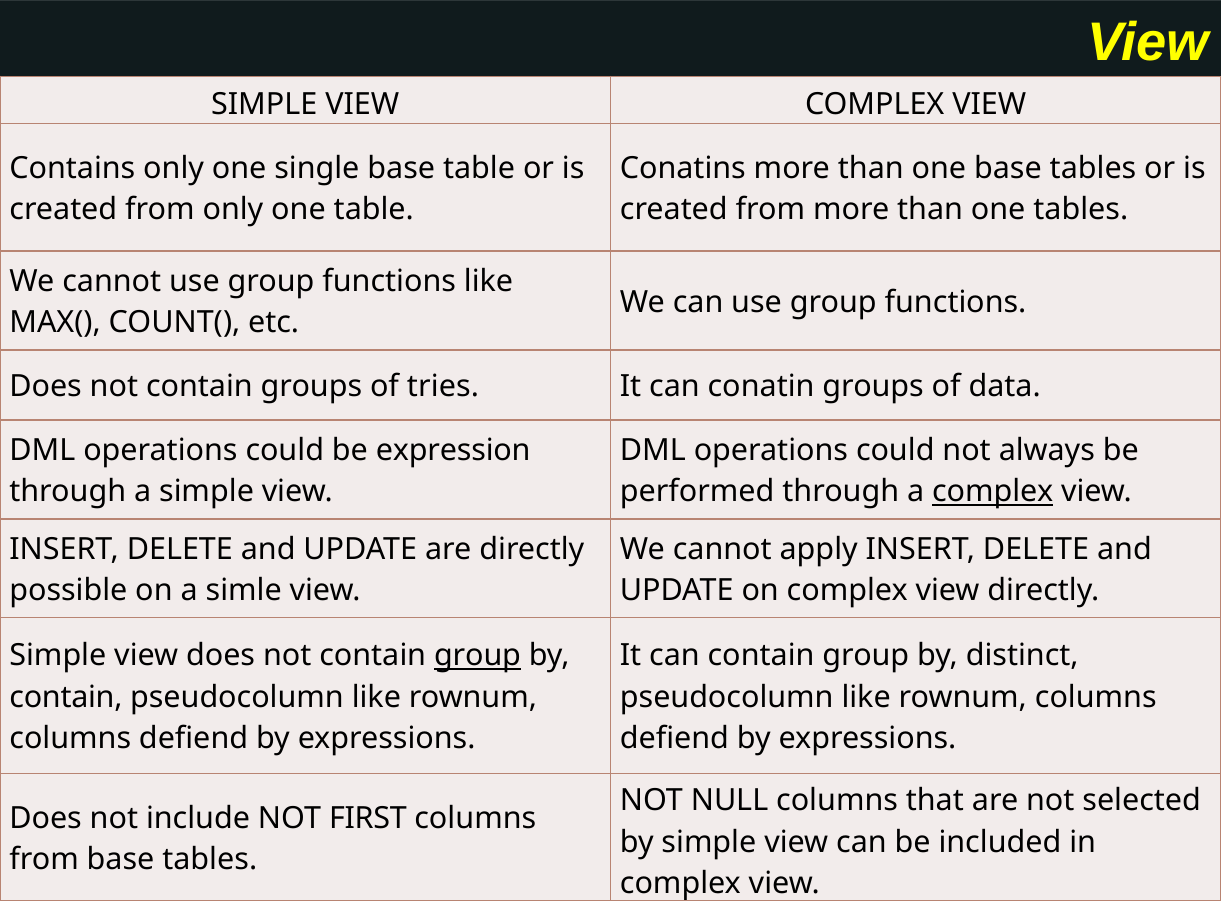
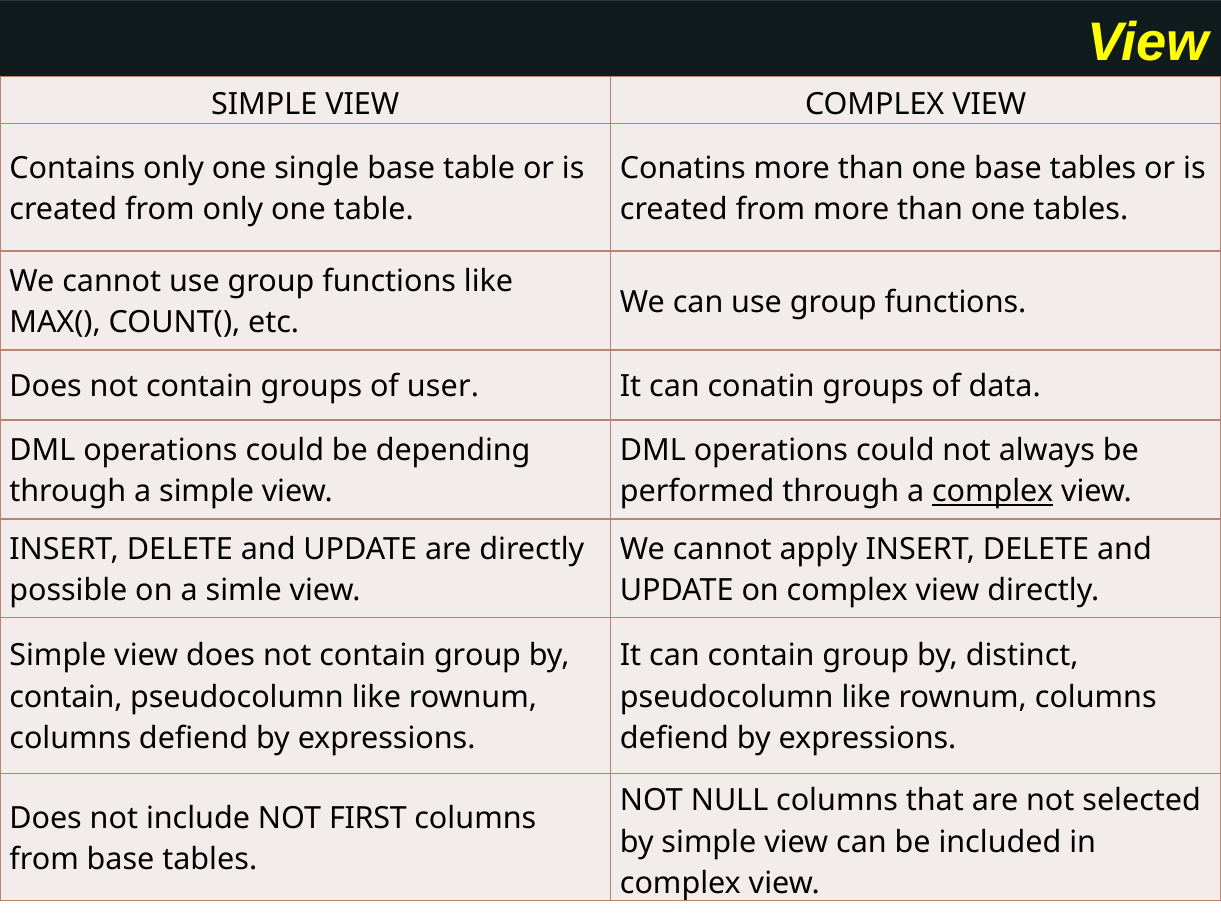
tries: tries -> user
expression: expression -> depending
group at (478, 655) underline: present -> none
